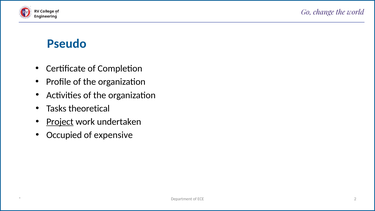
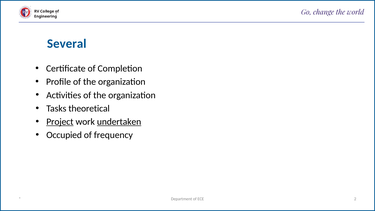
Pseudo: Pseudo -> Several
undertaken underline: none -> present
expensive: expensive -> frequency
